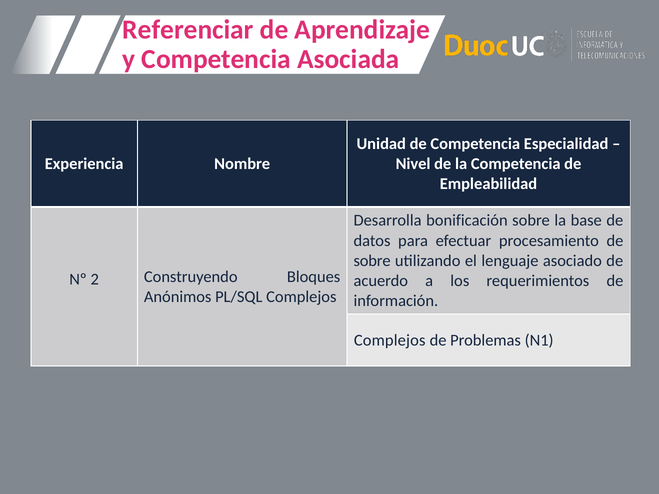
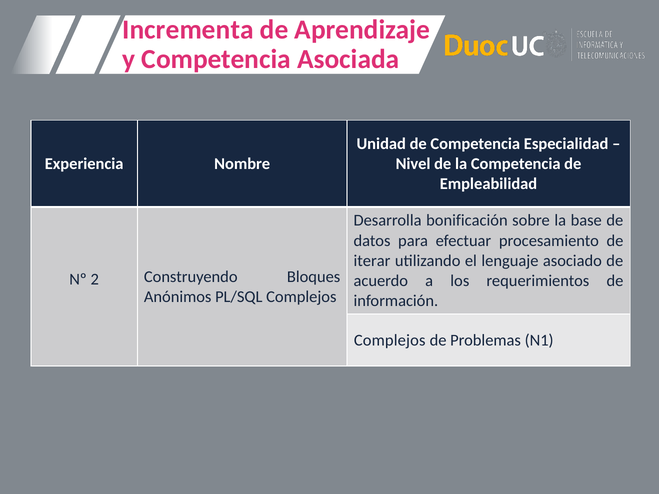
Referenciar: Referenciar -> Incrementa
sobre at (372, 261): sobre -> iterar
